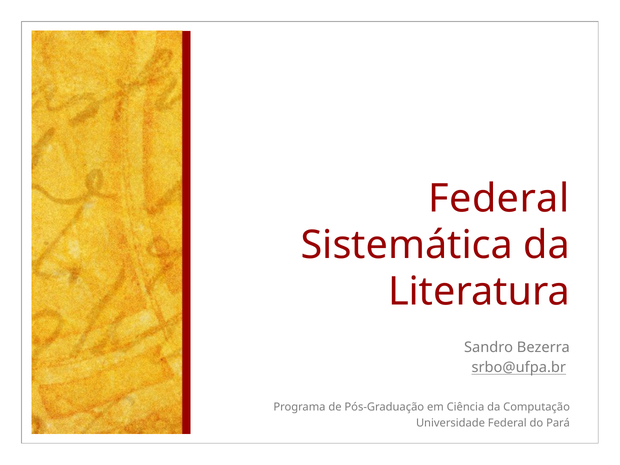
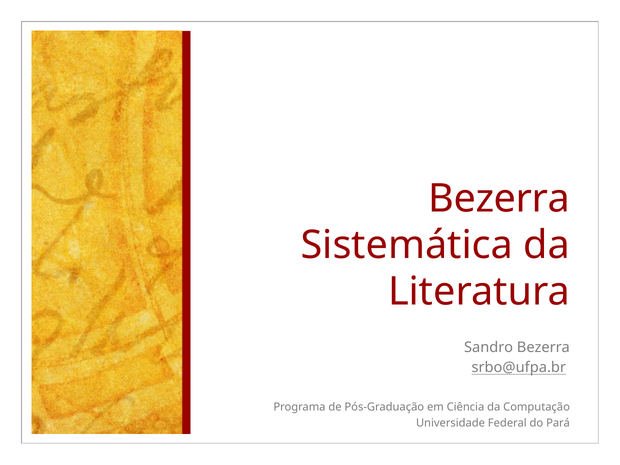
Federal at (499, 199): Federal -> Bezerra
